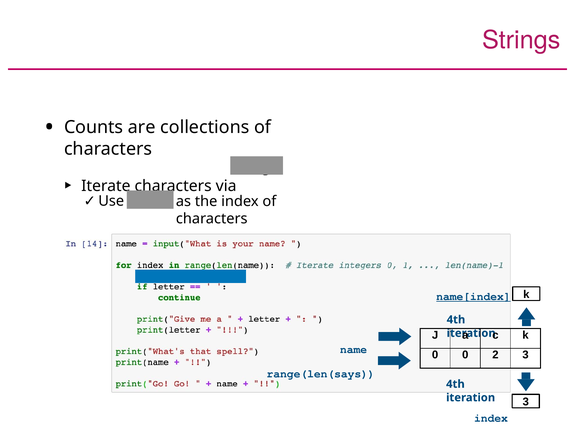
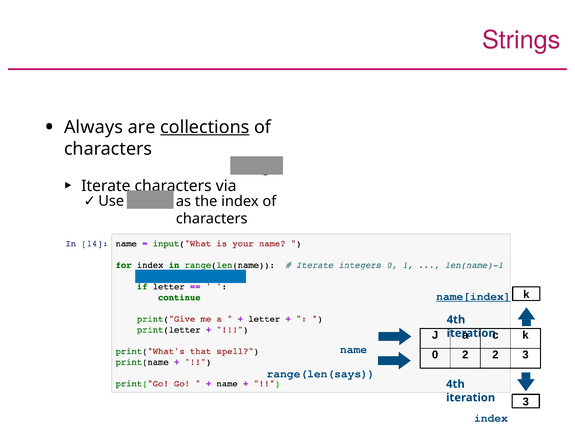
Counts: Counts -> Always
collections underline: none -> present
0 0: 0 -> 2
